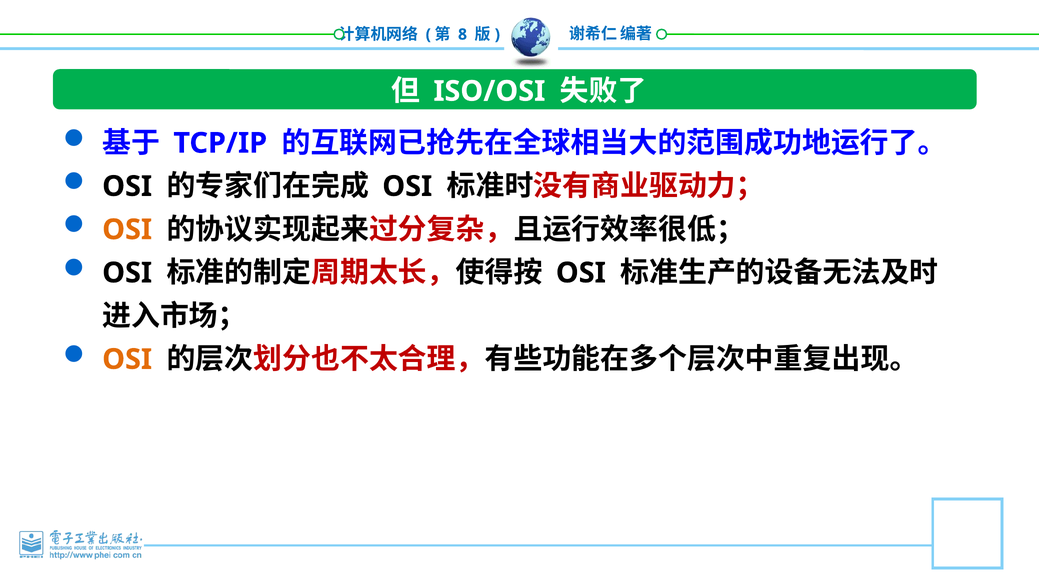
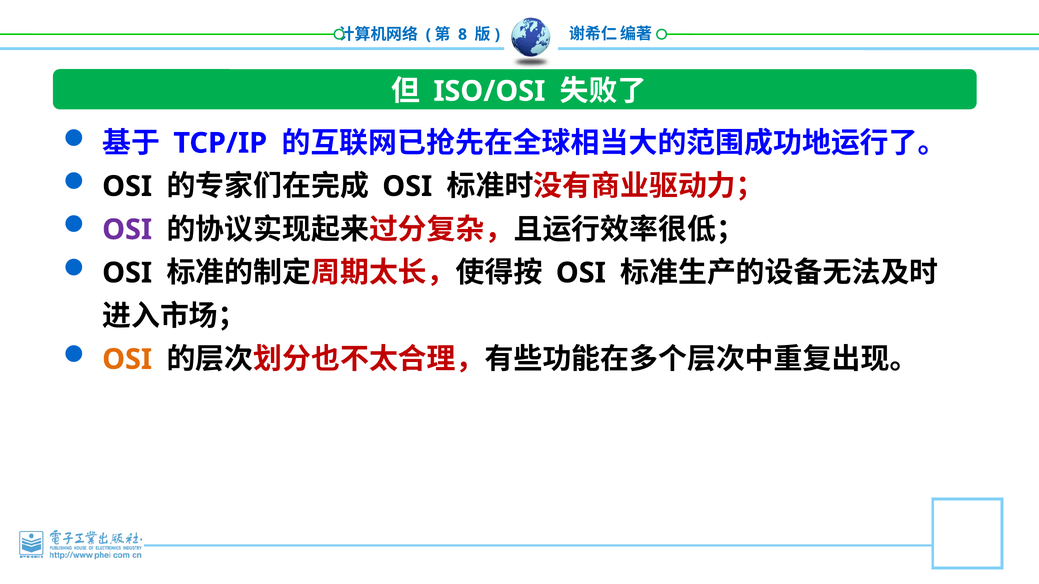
OSI at (127, 230) colour: orange -> purple
